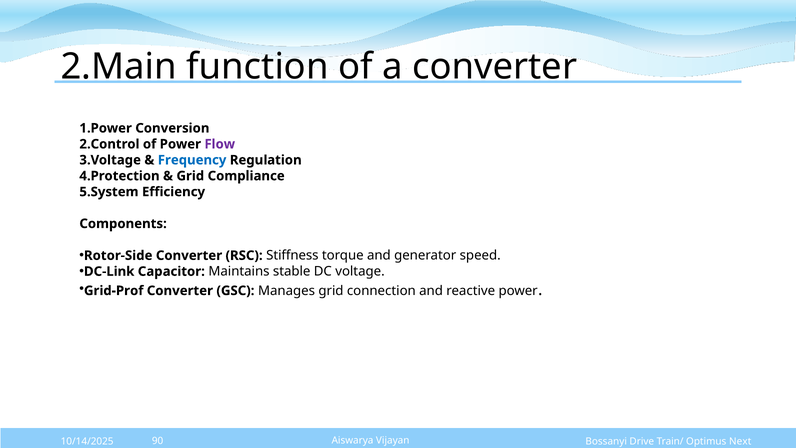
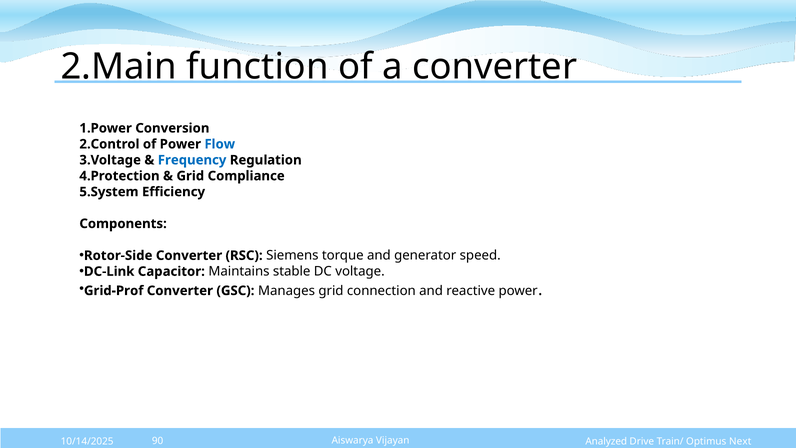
Flow colour: purple -> blue
Stiffness: Stiffness -> Siemens
Bossanyi: Bossanyi -> Analyzed
